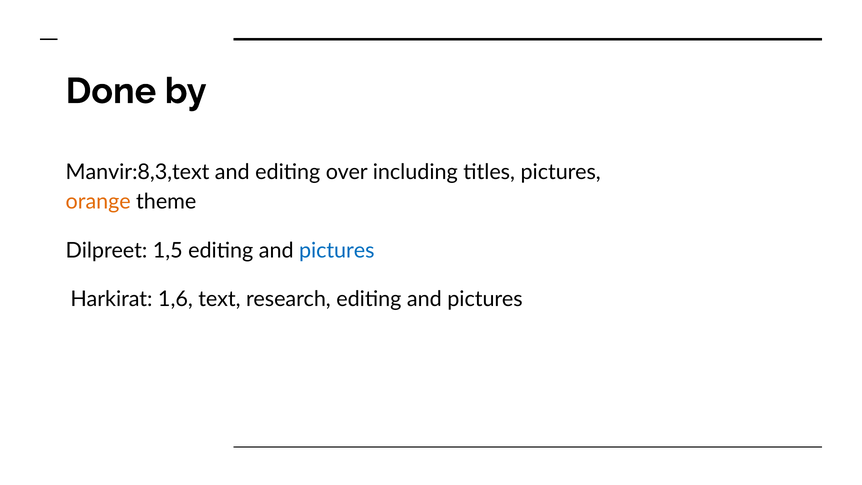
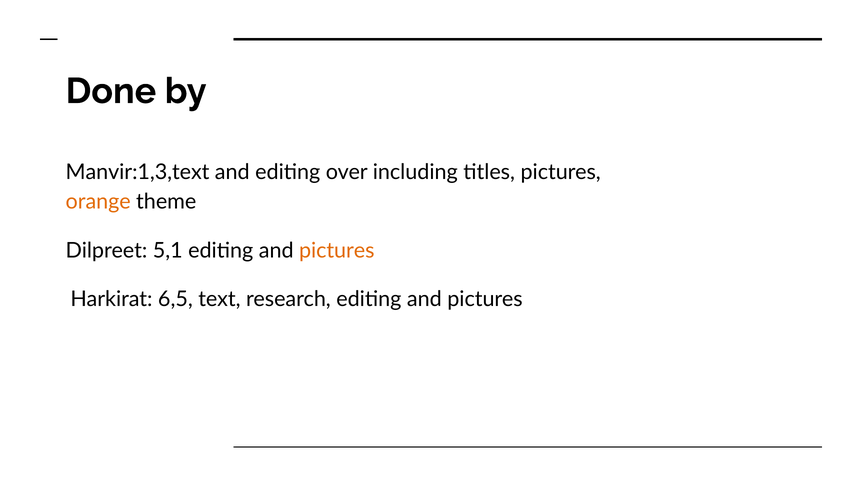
Manvir:8,3,text: Manvir:8,3,text -> Manvir:1,3,text
1,5: 1,5 -> 5,1
pictures at (337, 250) colour: blue -> orange
1,6: 1,6 -> 6,5
